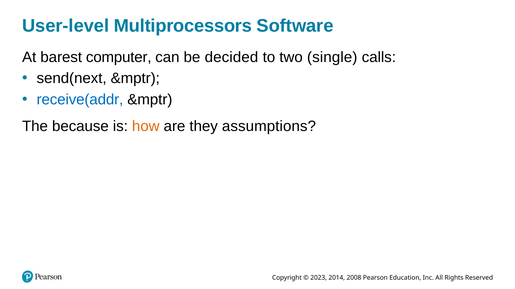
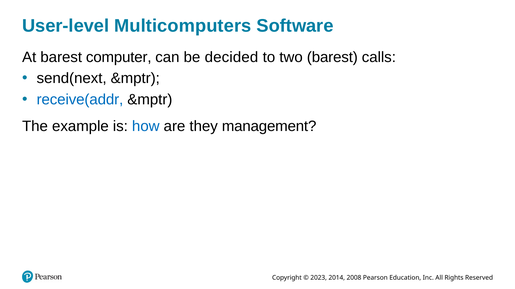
Multiprocessors: Multiprocessors -> Multicomputers
two single: single -> barest
because: because -> example
how colour: orange -> blue
assumptions: assumptions -> management
